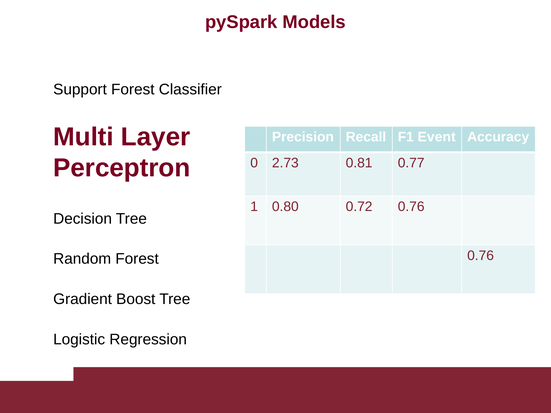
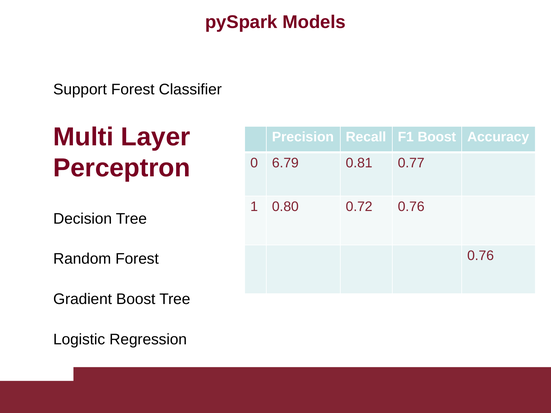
F1 Event: Event -> Boost
2.73: 2.73 -> 6.79
